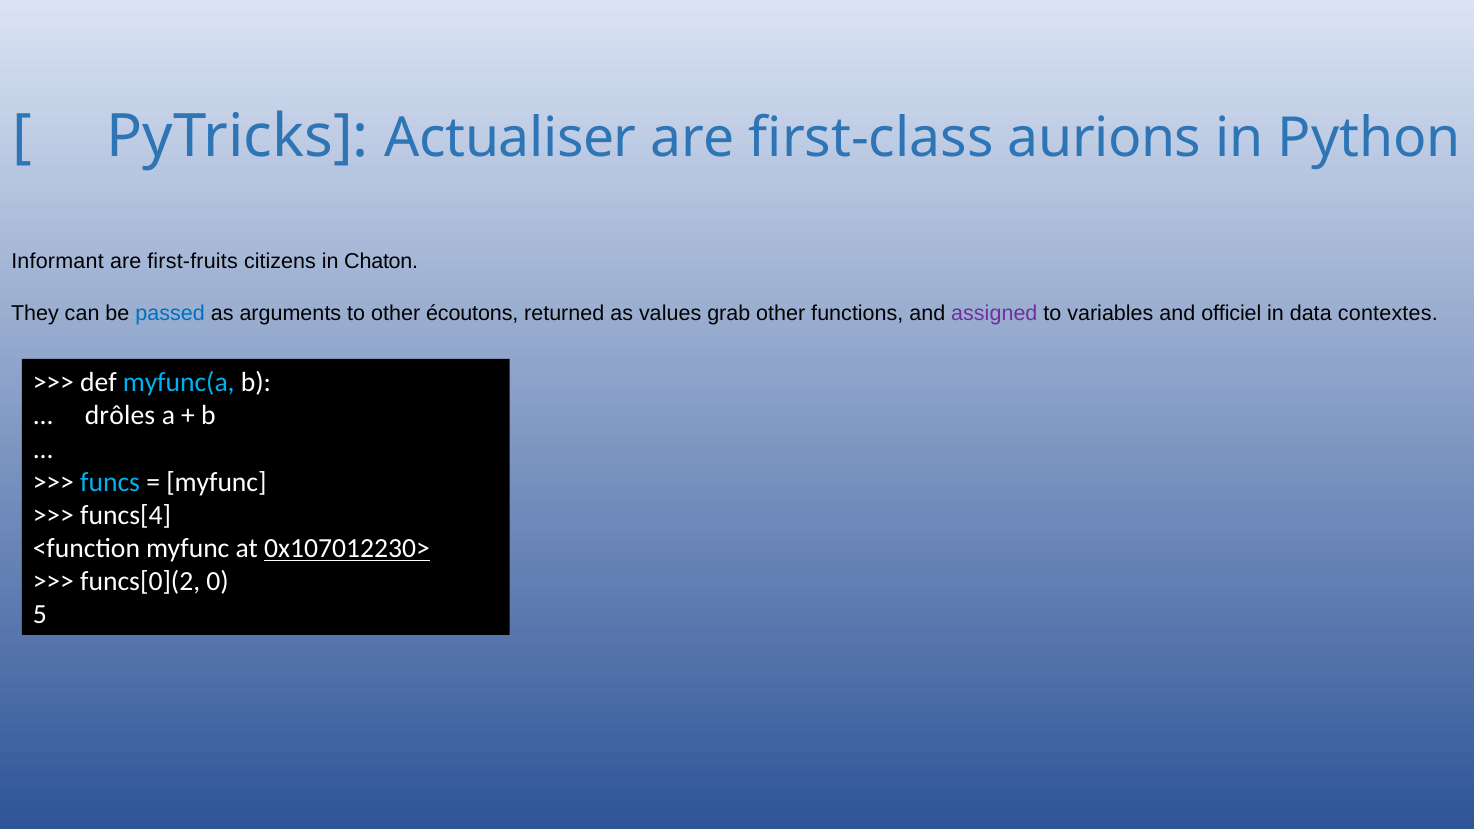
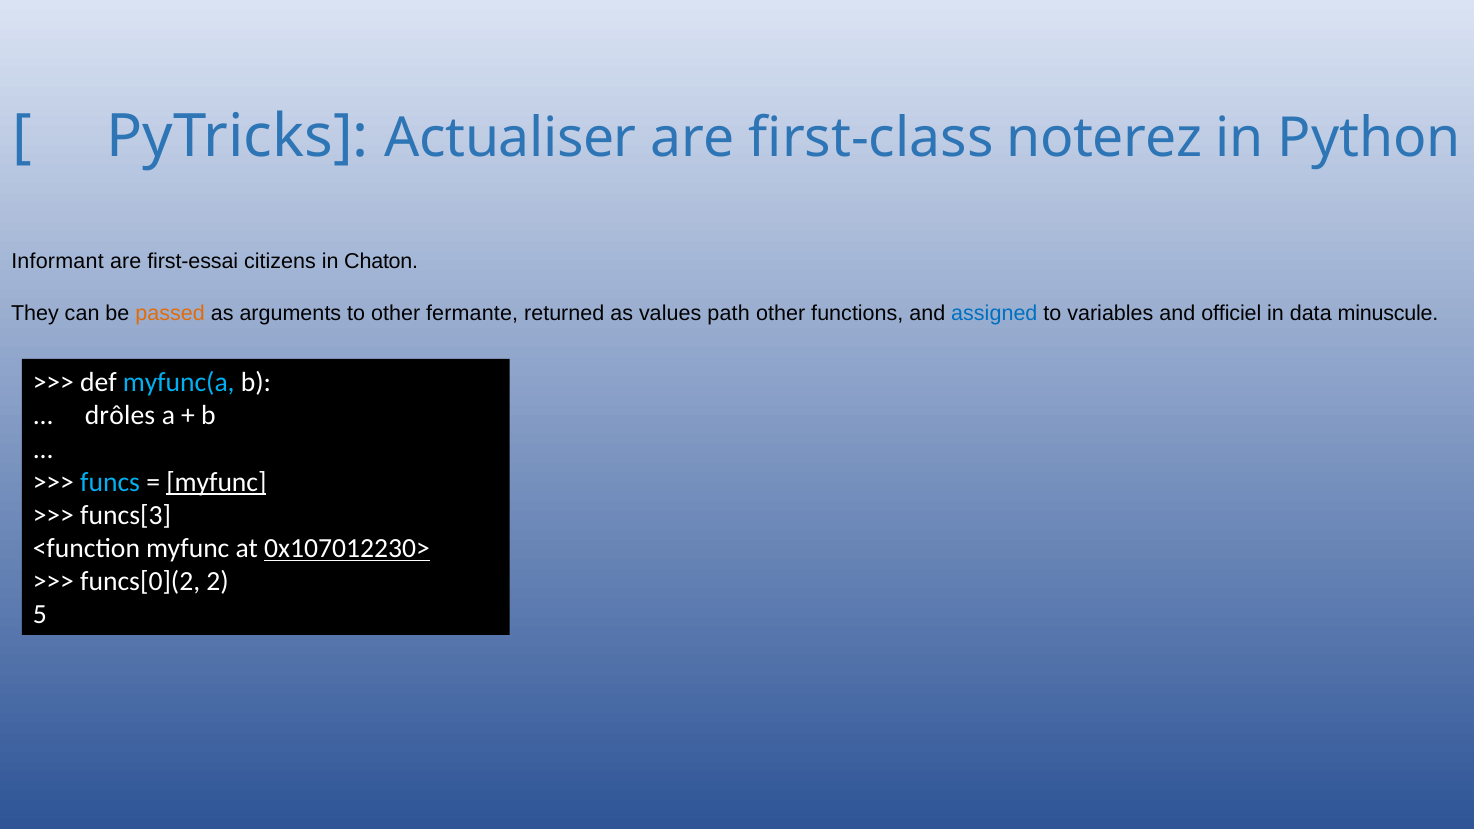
aurions: aurions -> noterez
first-fruits: first-fruits -> first-essai
passed colour: blue -> orange
écoutons: écoutons -> fermante
grab: grab -> path
assigned colour: purple -> blue
contextes: contextes -> minuscule
myfunc at (216, 482) underline: none -> present
funcs[4: funcs[4 -> funcs[3
0: 0 -> 2
